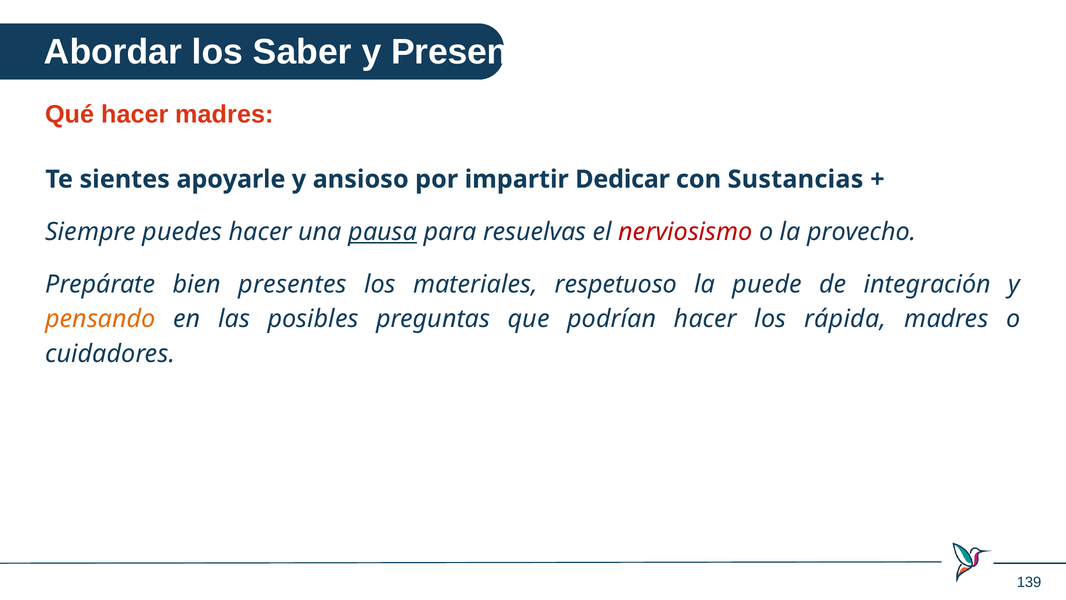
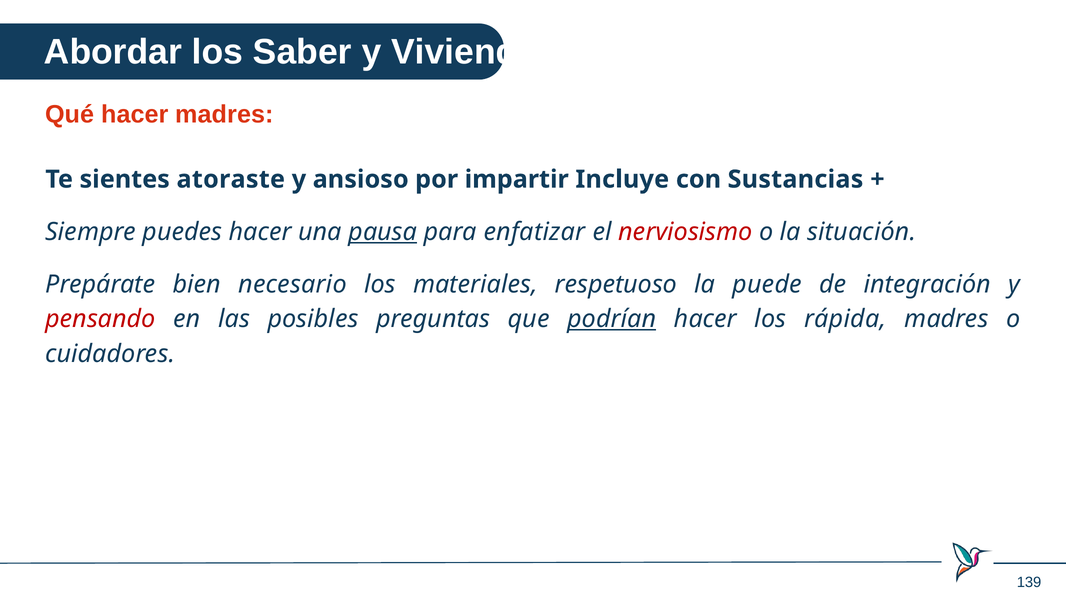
Presente: Presente -> Viviendo
apoyarle: apoyarle -> atoraste
Dedicar: Dedicar -> Incluye
resuelvas: resuelvas -> enfatizar
provecho: provecho -> situación
presentes: presentes -> necesario
pensando colour: orange -> red
podrían underline: none -> present
